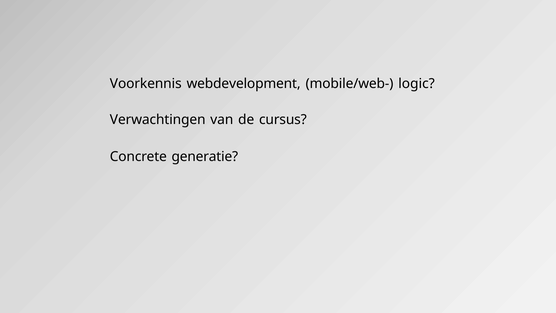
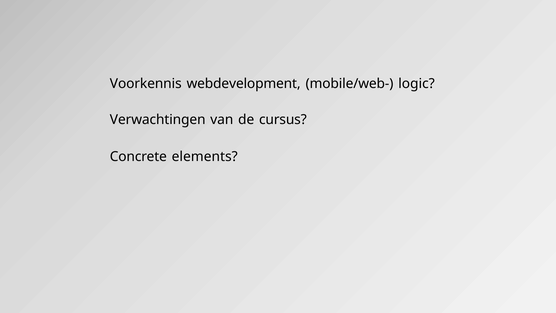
generatie: generatie -> elements
